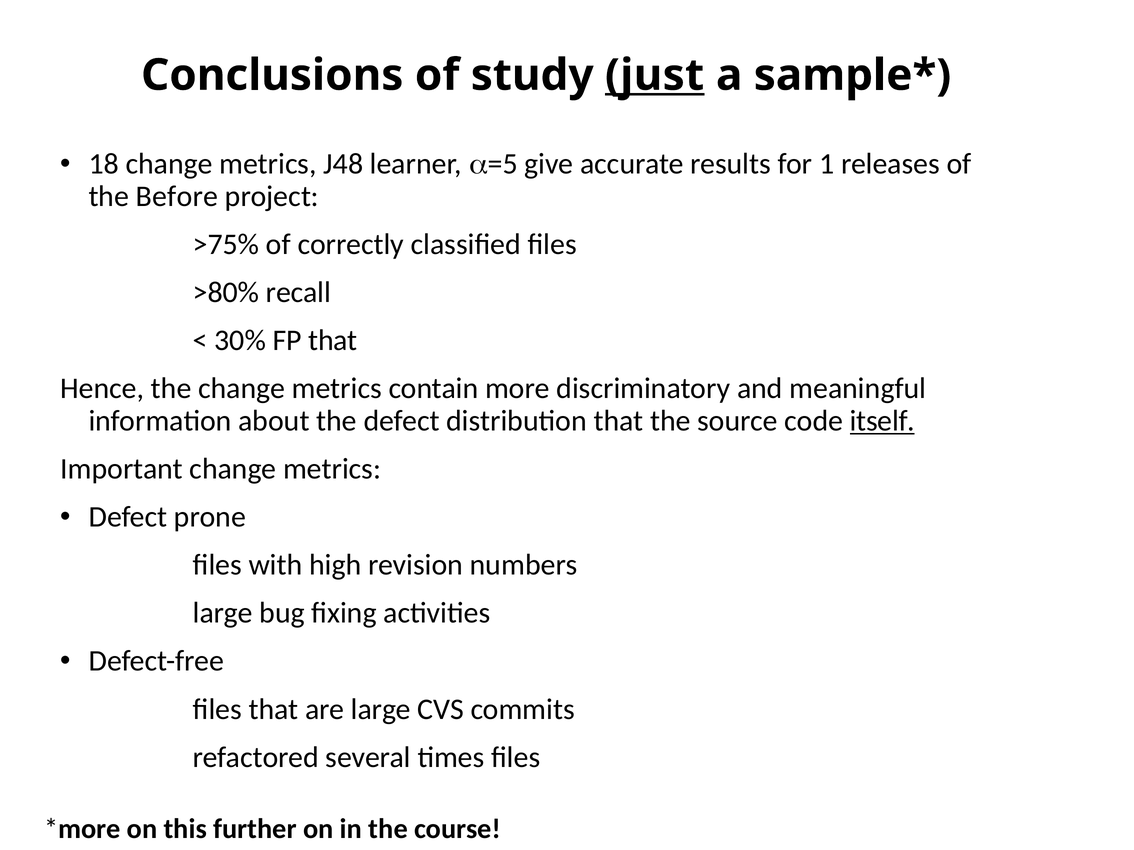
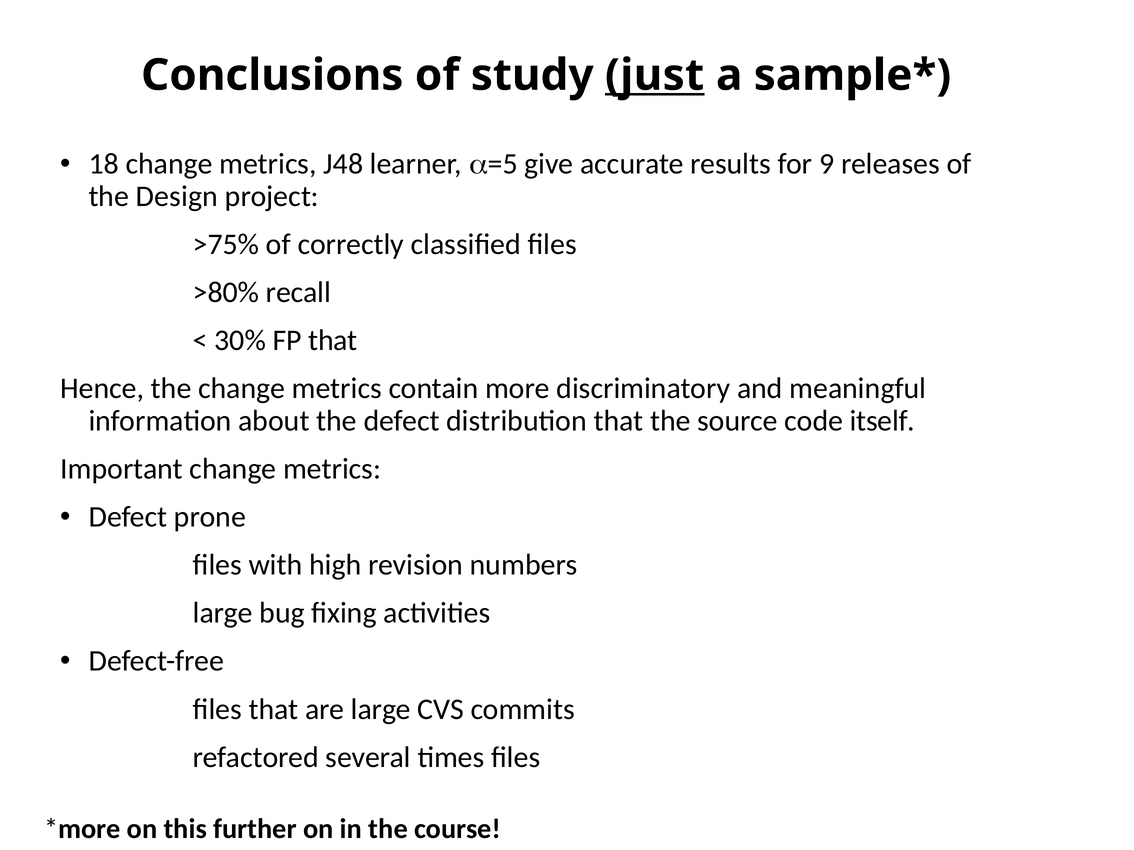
1: 1 -> 9
Before: Before -> Design
itself underline: present -> none
